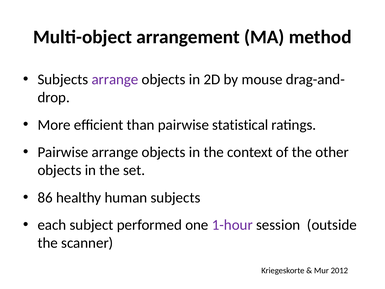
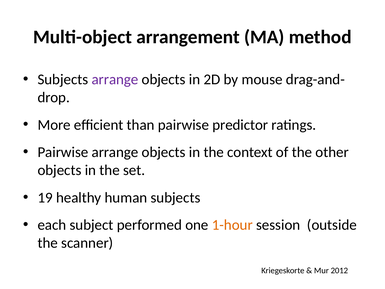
statistical: statistical -> predictor
86: 86 -> 19
1-hour colour: purple -> orange
